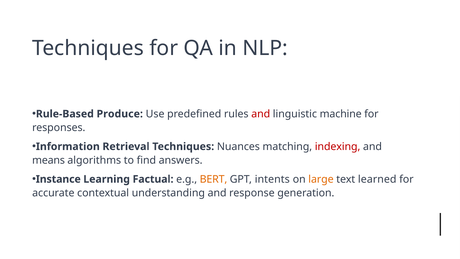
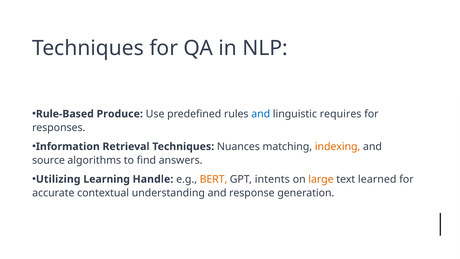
and at (261, 114) colour: red -> blue
machine: machine -> requires
indexing colour: red -> orange
means: means -> source
Instance: Instance -> Utilizing
Factual: Factual -> Handle
